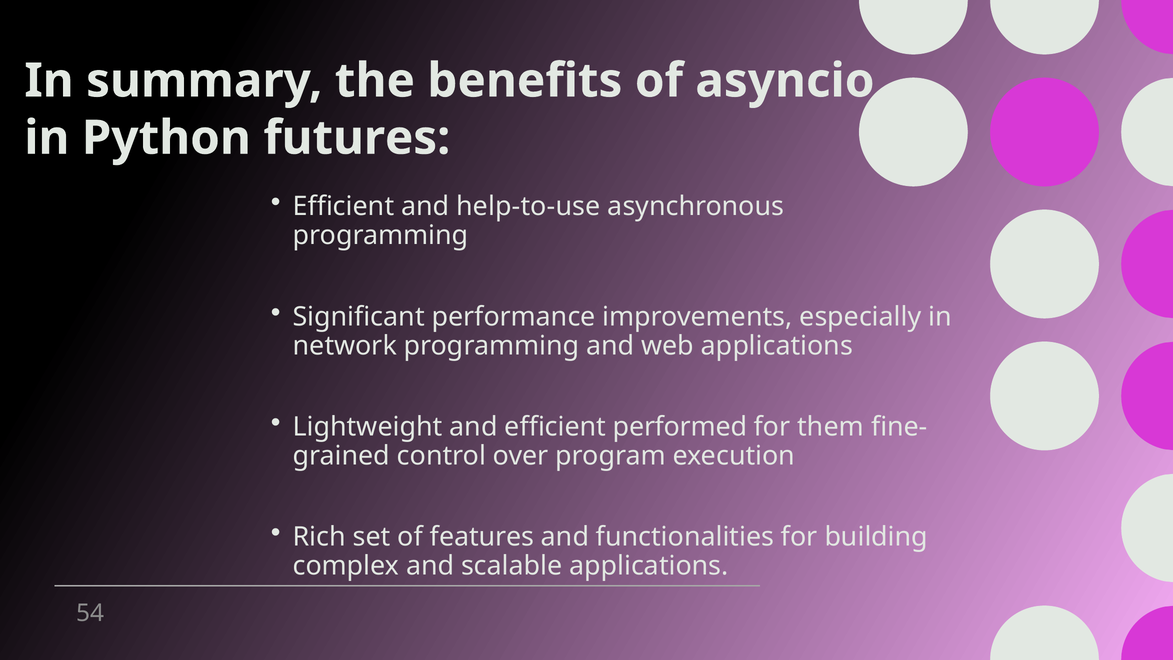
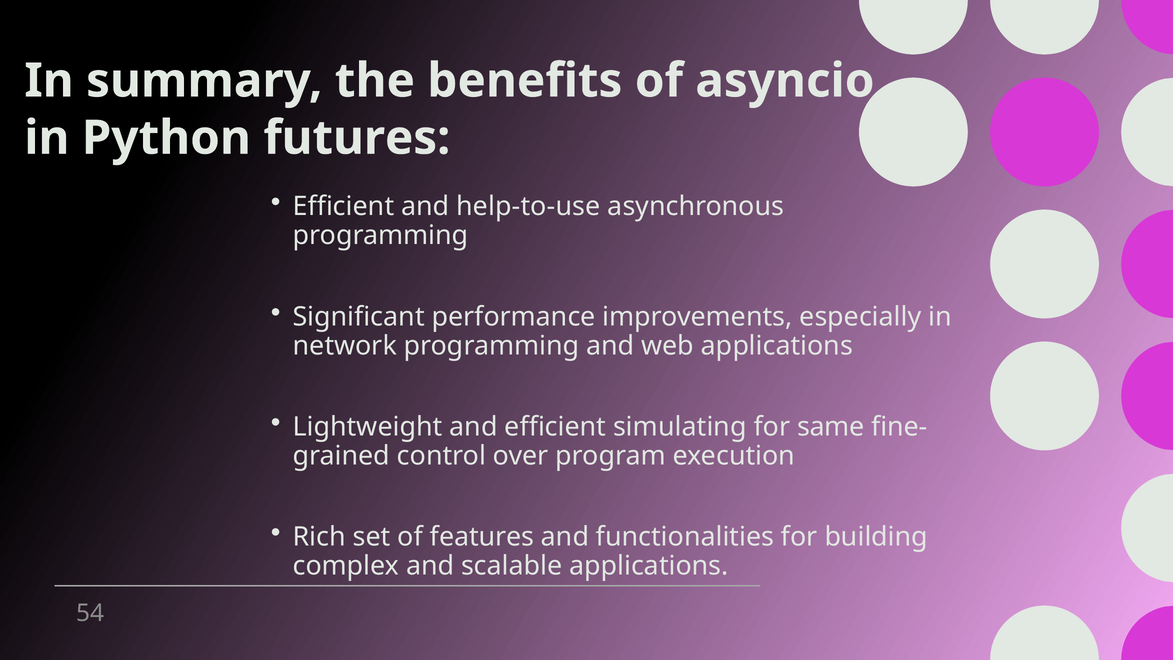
performed: performed -> simulating
them: them -> same
